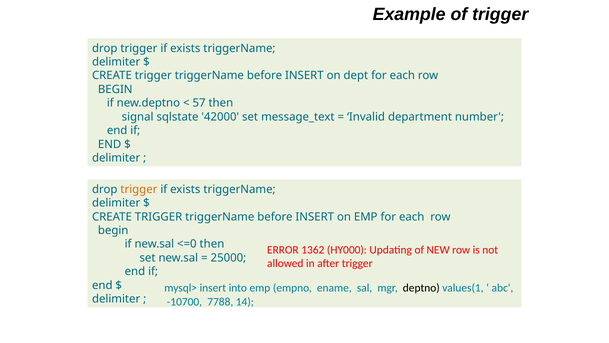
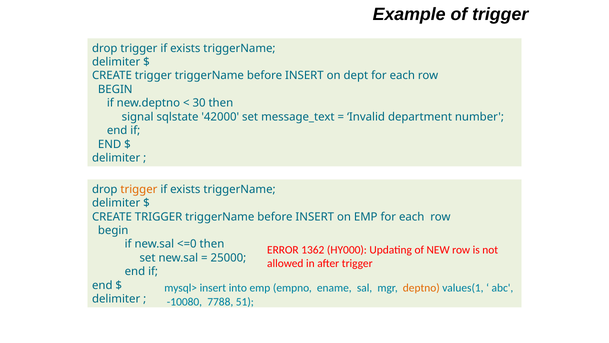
57: 57 -> 30
deptno colour: black -> orange
-10700: -10700 -> -10080
14: 14 -> 51
